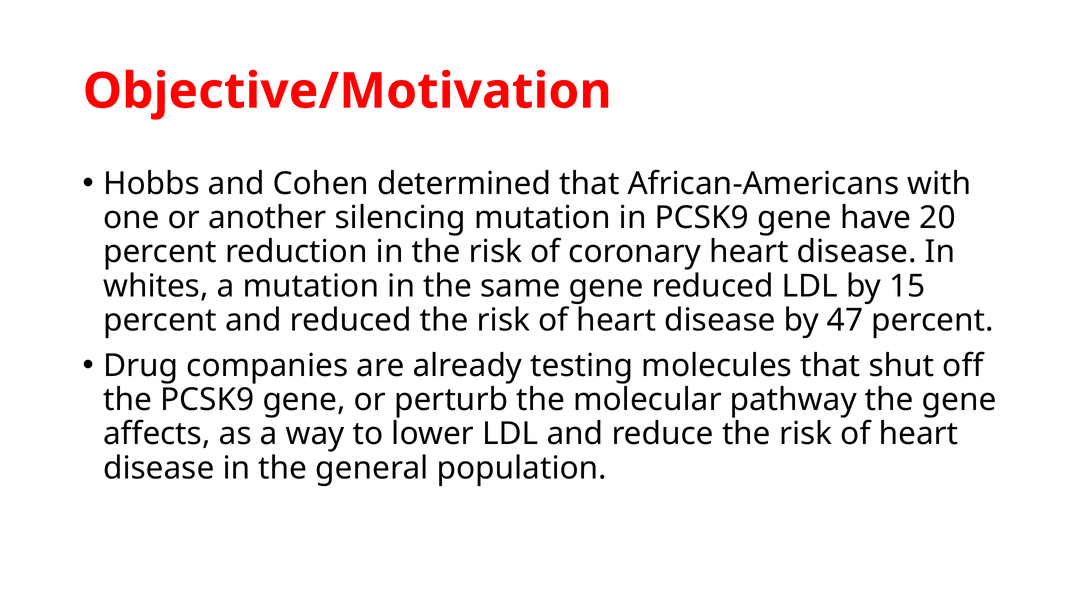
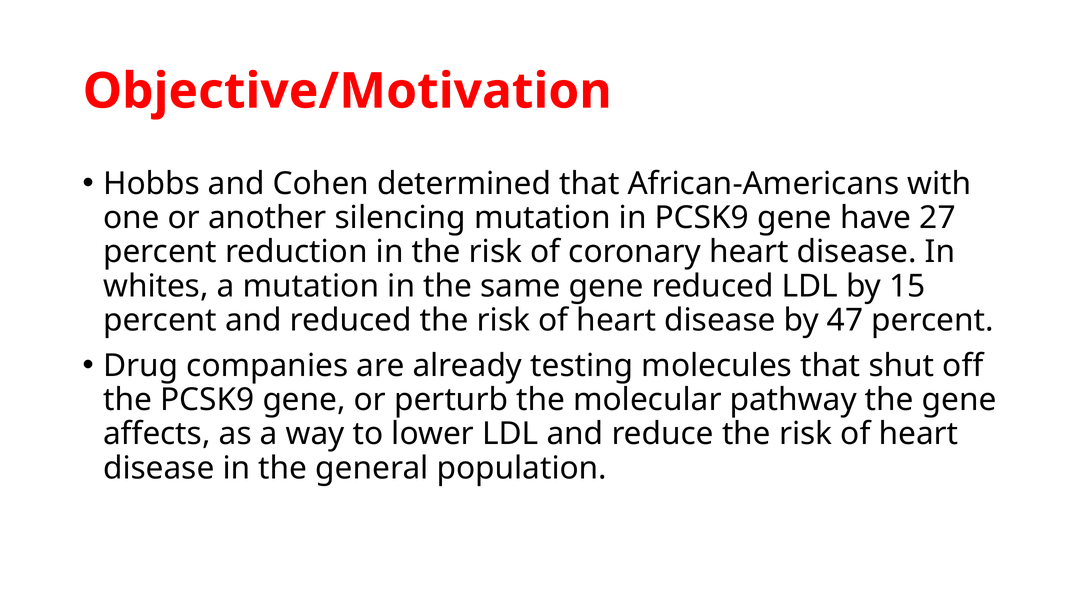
20: 20 -> 27
